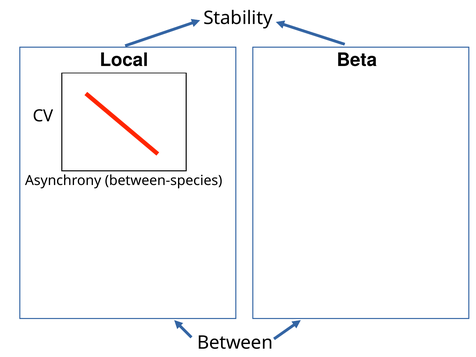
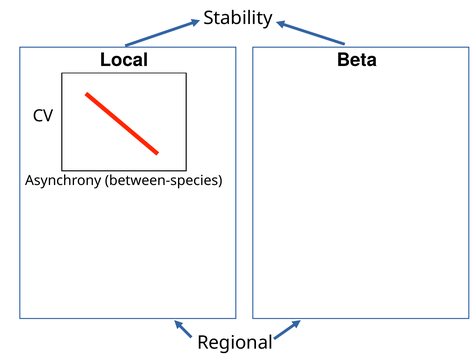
Between: Between -> Regional
